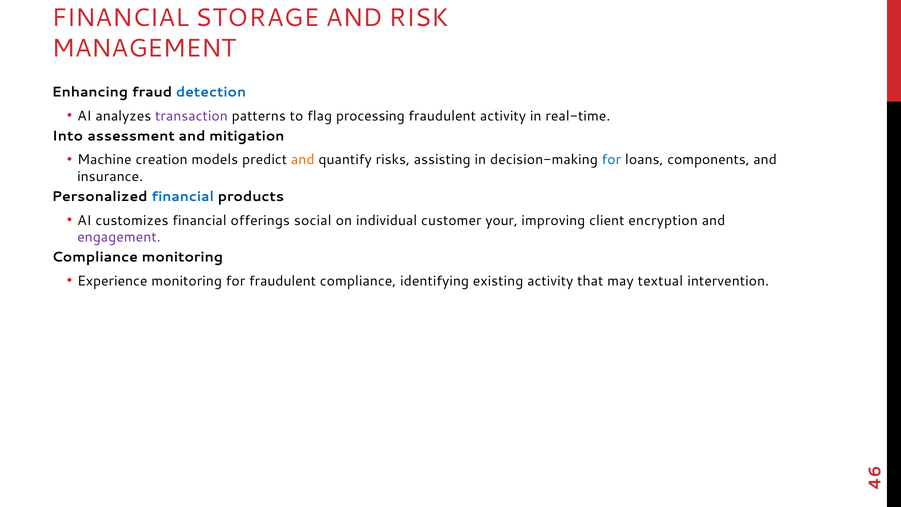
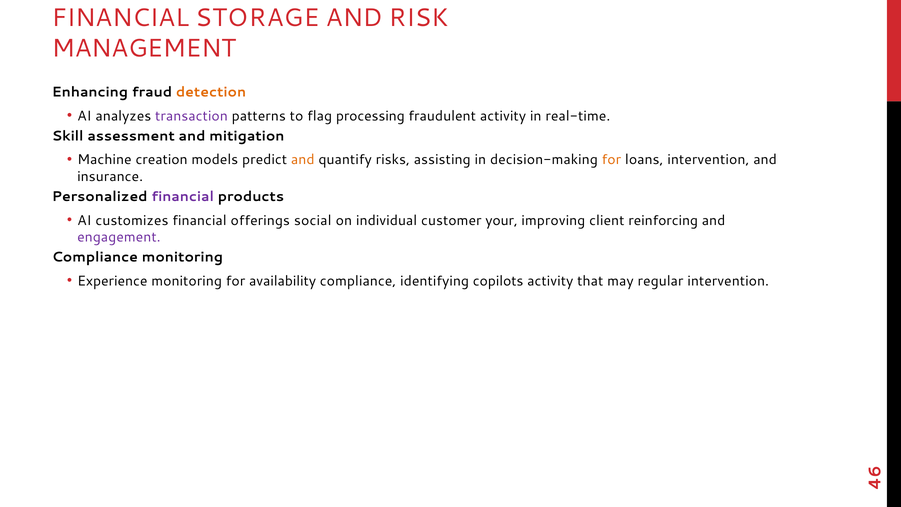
detection colour: blue -> orange
Into: Into -> Skill
for at (611, 160) colour: blue -> orange
loans components: components -> intervention
financial at (183, 196) colour: blue -> purple
encryption: encryption -> reinforcing
for fraudulent: fraudulent -> availability
existing: existing -> copilots
textual: textual -> regular
